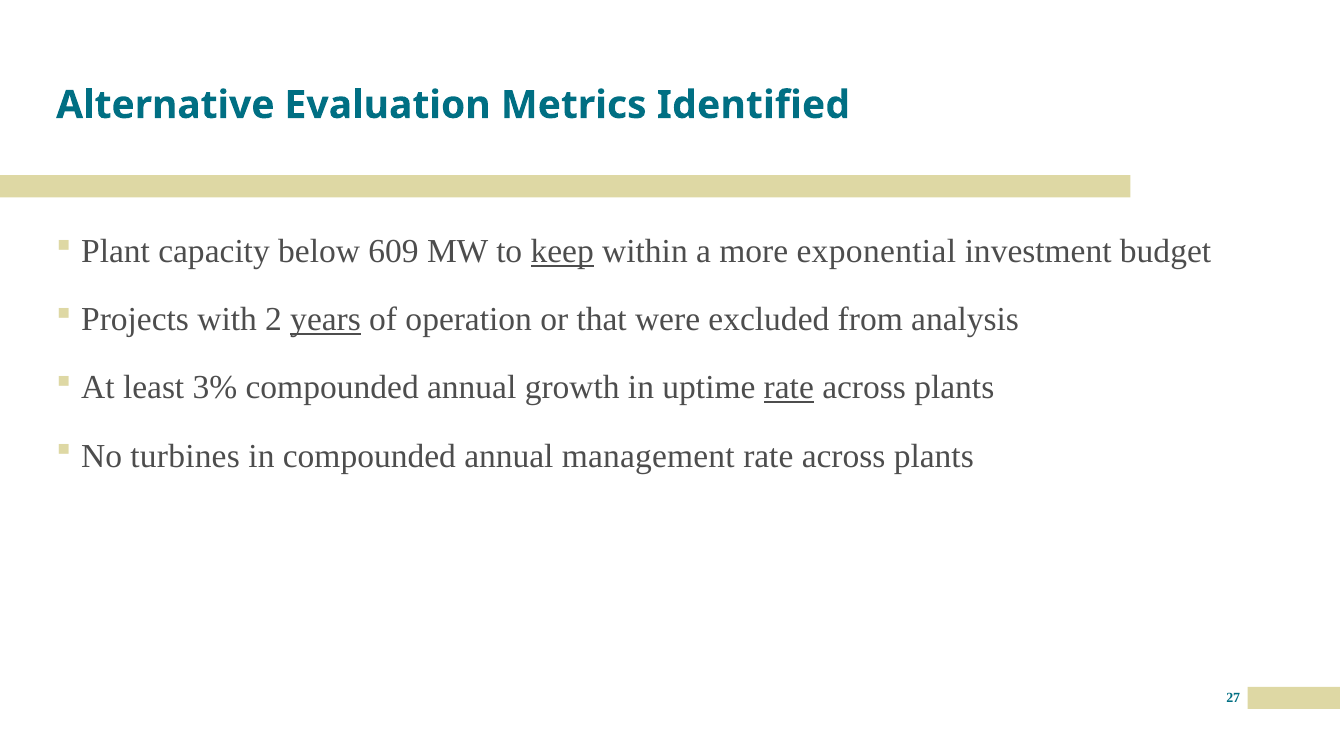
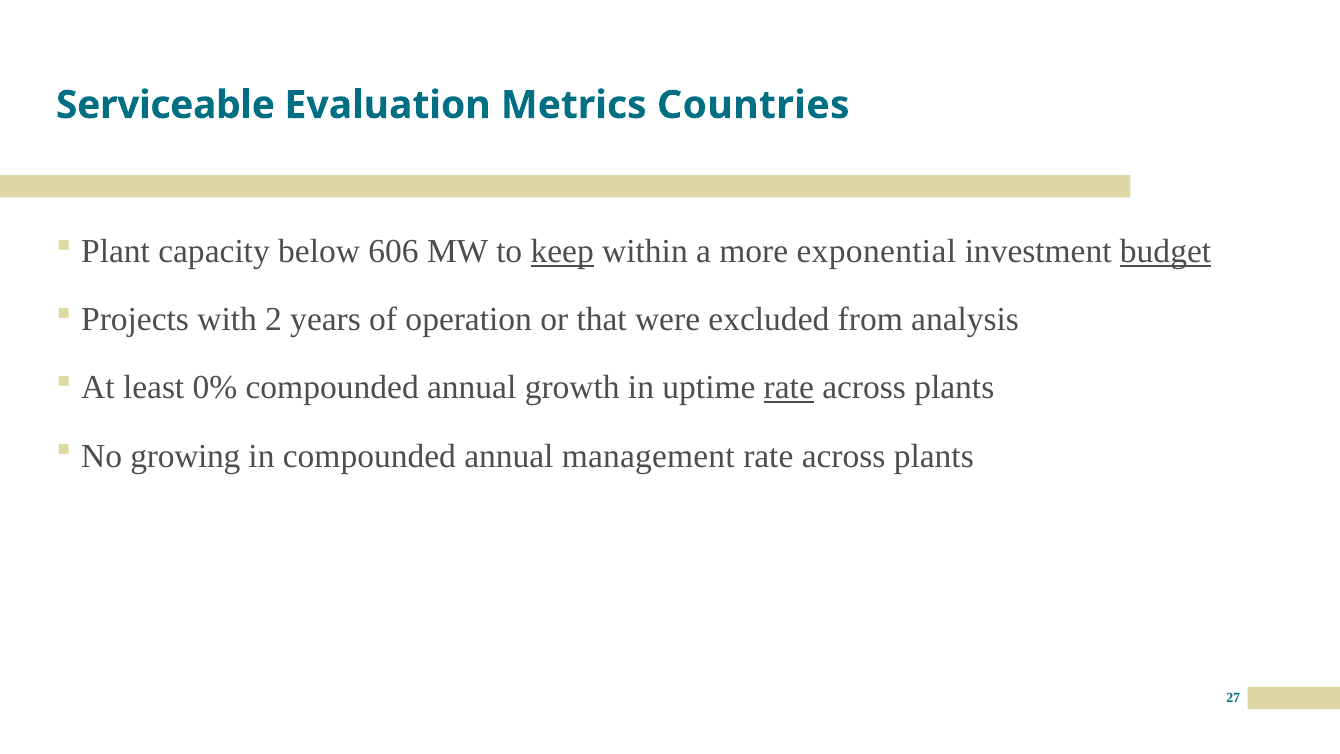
Alternative: Alternative -> Serviceable
Identified: Identified -> Countries
609: 609 -> 606
budget underline: none -> present
years underline: present -> none
3%: 3% -> 0%
turbines: turbines -> growing
